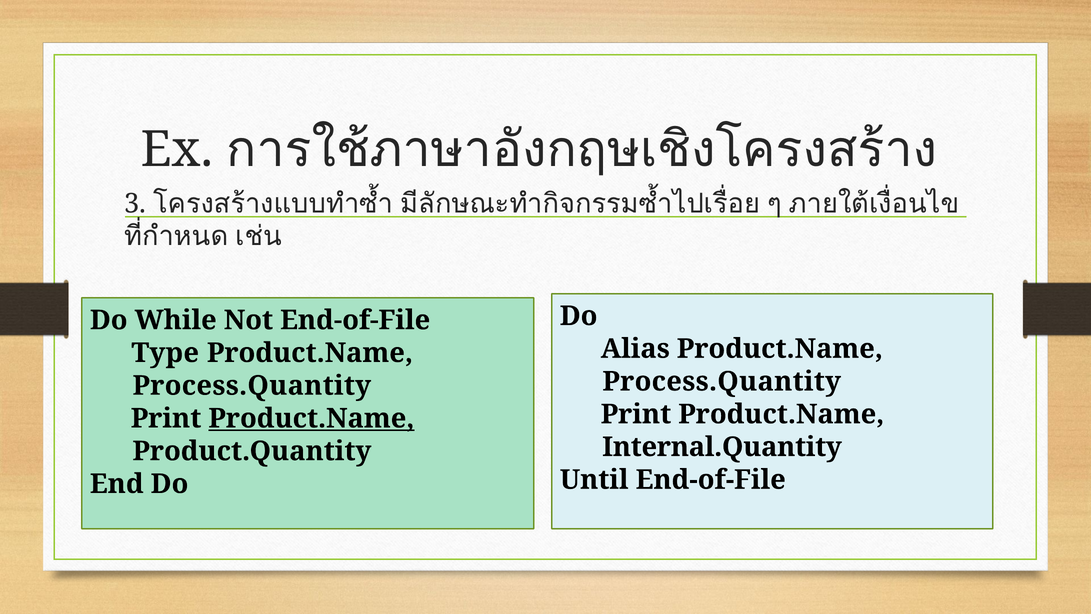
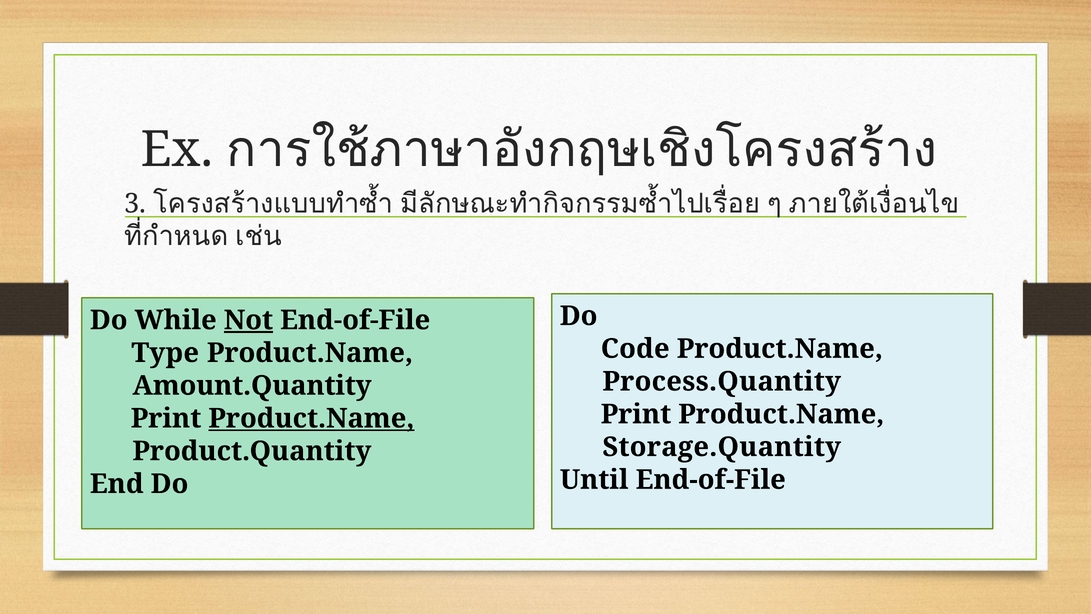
Not underline: none -> present
Alias: Alias -> Code
Process.Quantity at (252, 386): Process.Quantity -> Amount.Quantity
Internal.Quantity: Internal.Quantity -> Storage.Quantity
